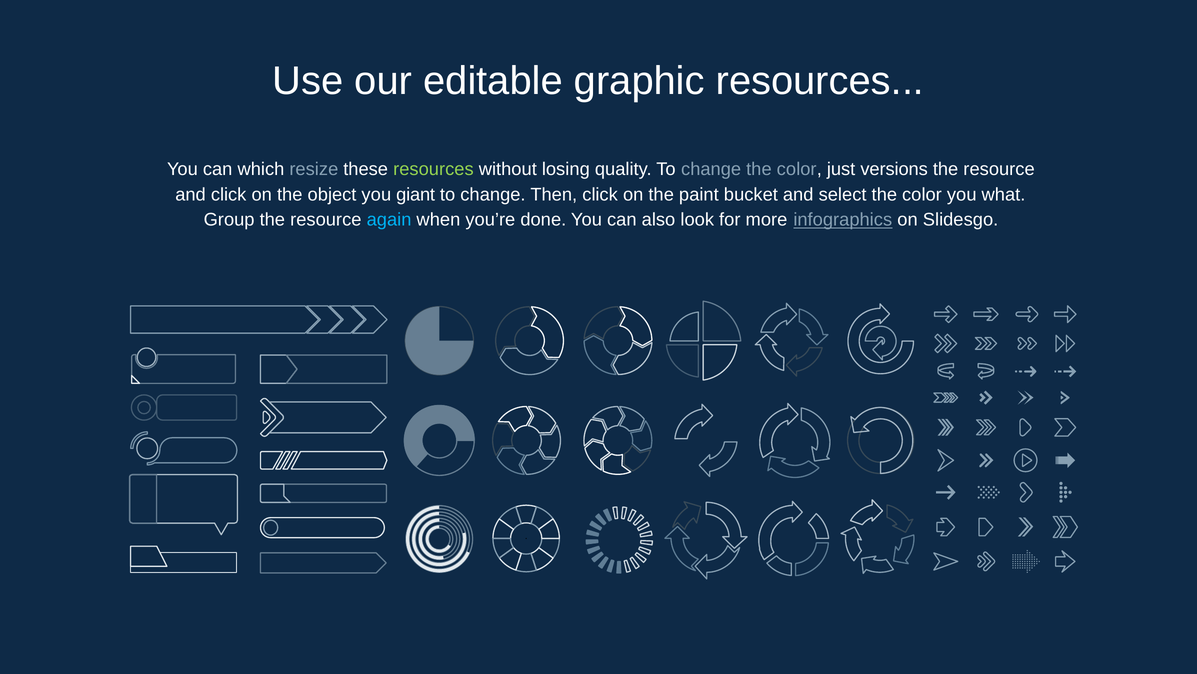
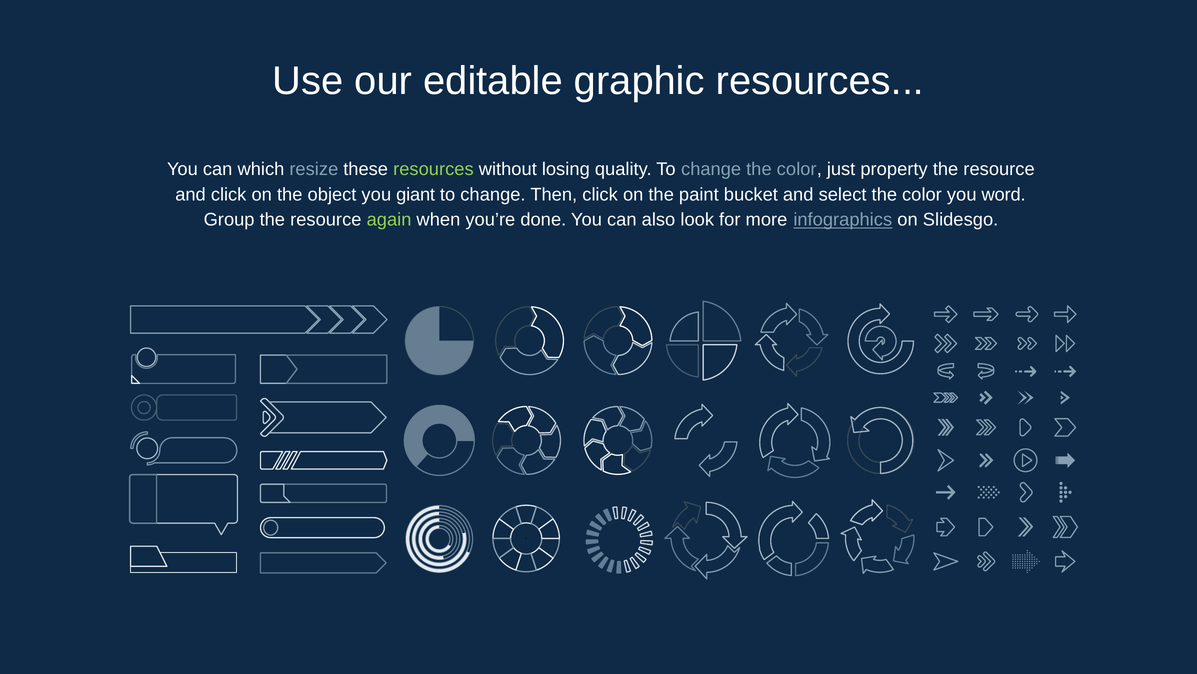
versions: versions -> property
what: what -> word
again colour: light blue -> light green
